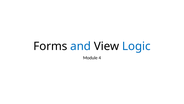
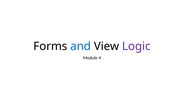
Logic colour: blue -> purple
